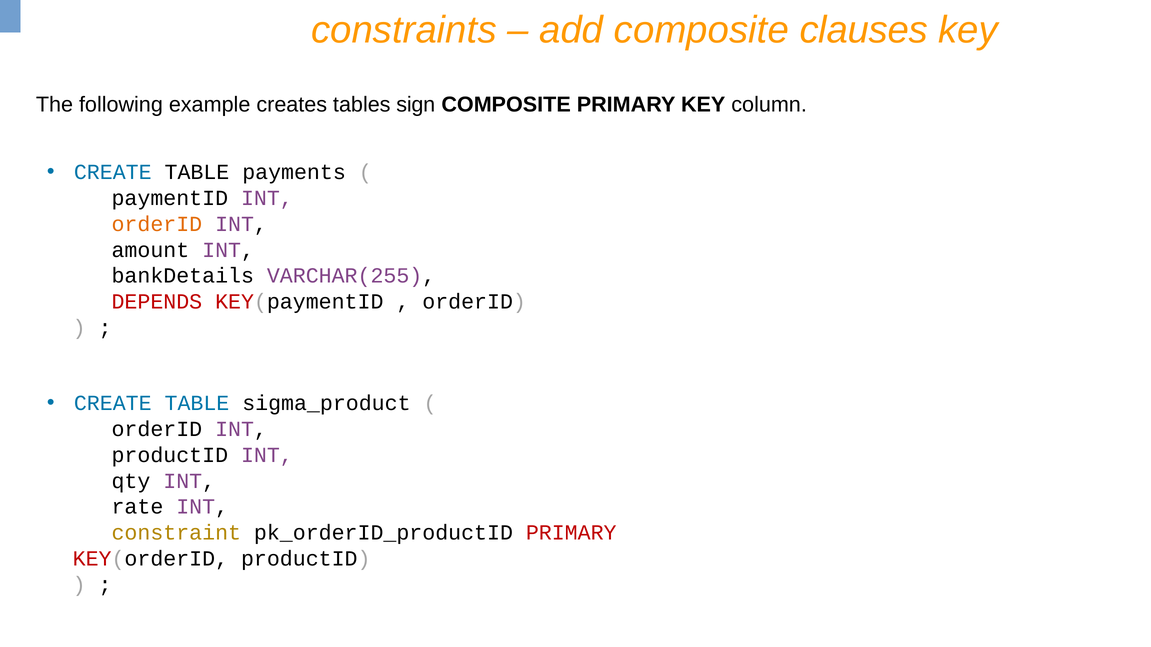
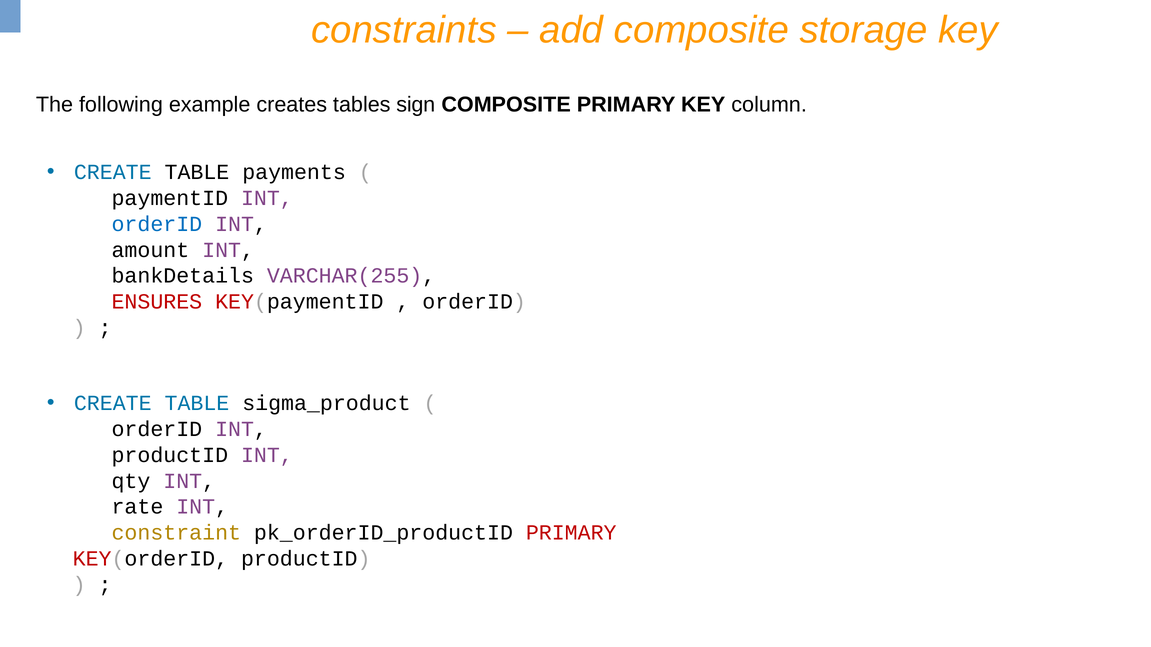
clauses: clauses -> storage
orderID at (157, 224) colour: orange -> blue
DEPENDS: DEPENDS -> ENSURES
